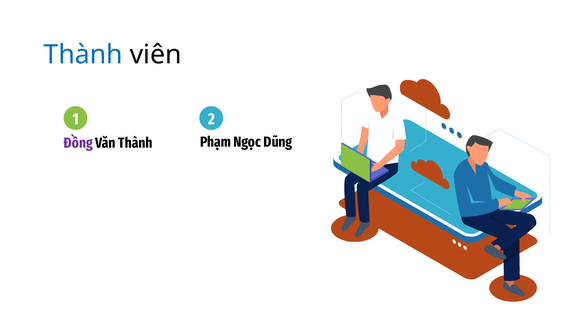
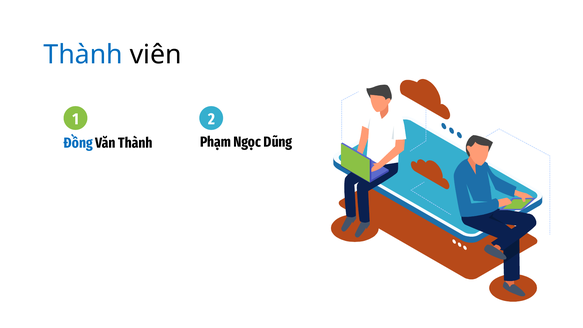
Đồng colour: purple -> blue
